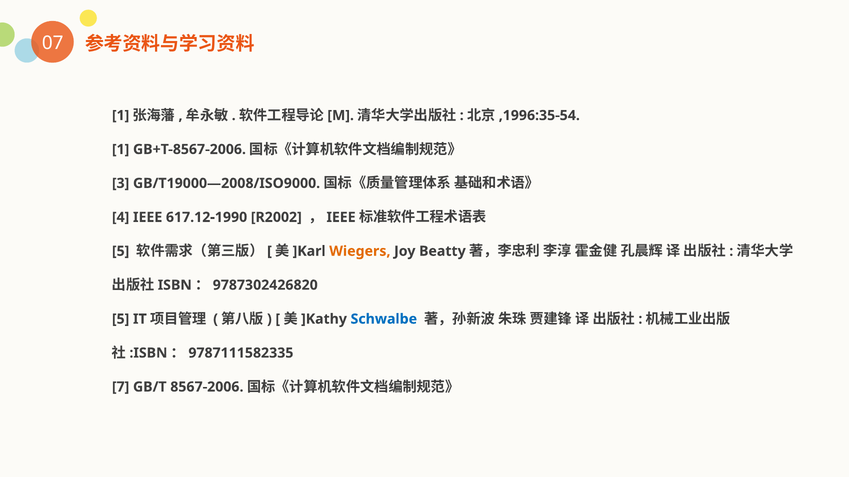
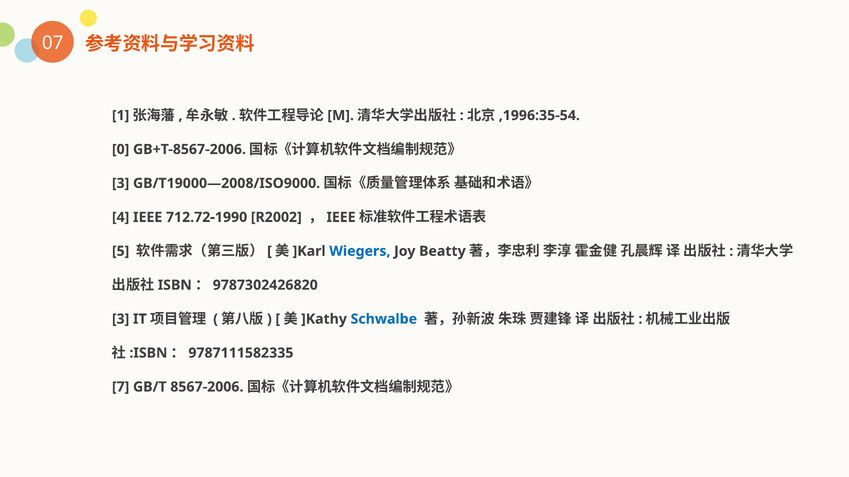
1 at (121, 149): 1 -> 0
617.12-1990: 617.12-1990 -> 712.72-1990
Wiegers colour: orange -> blue
5 at (121, 319): 5 -> 3
